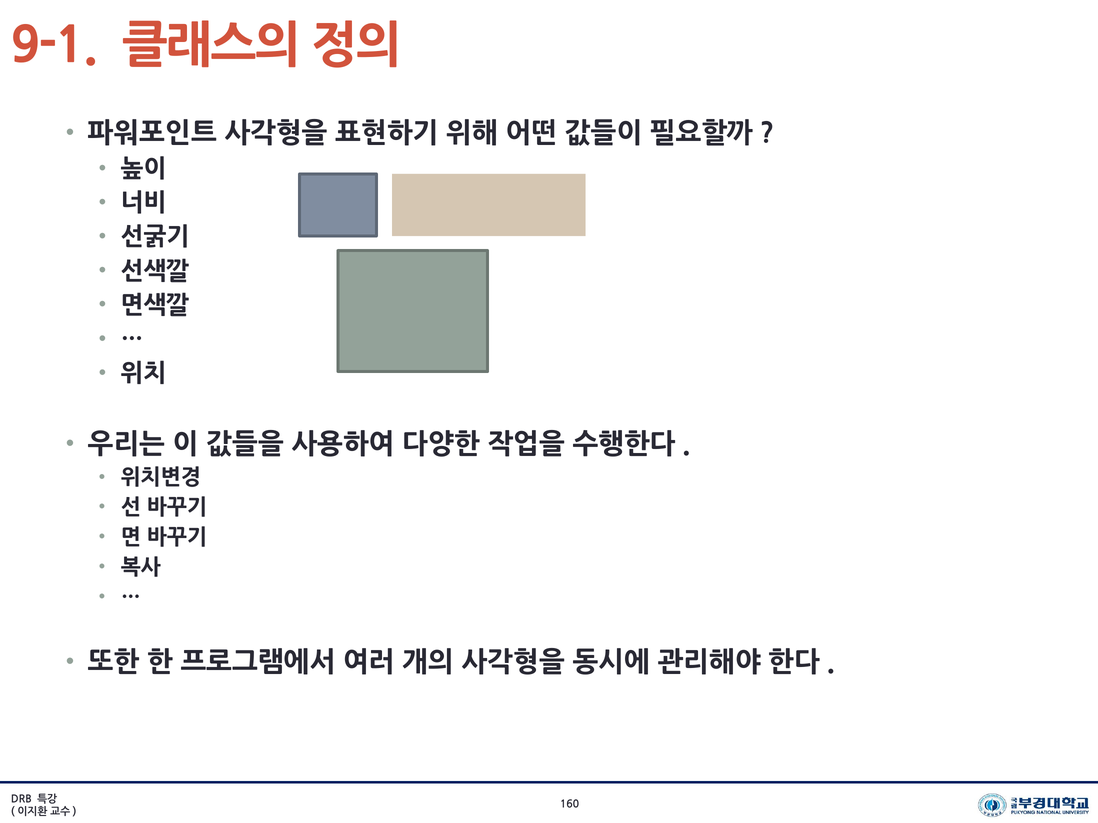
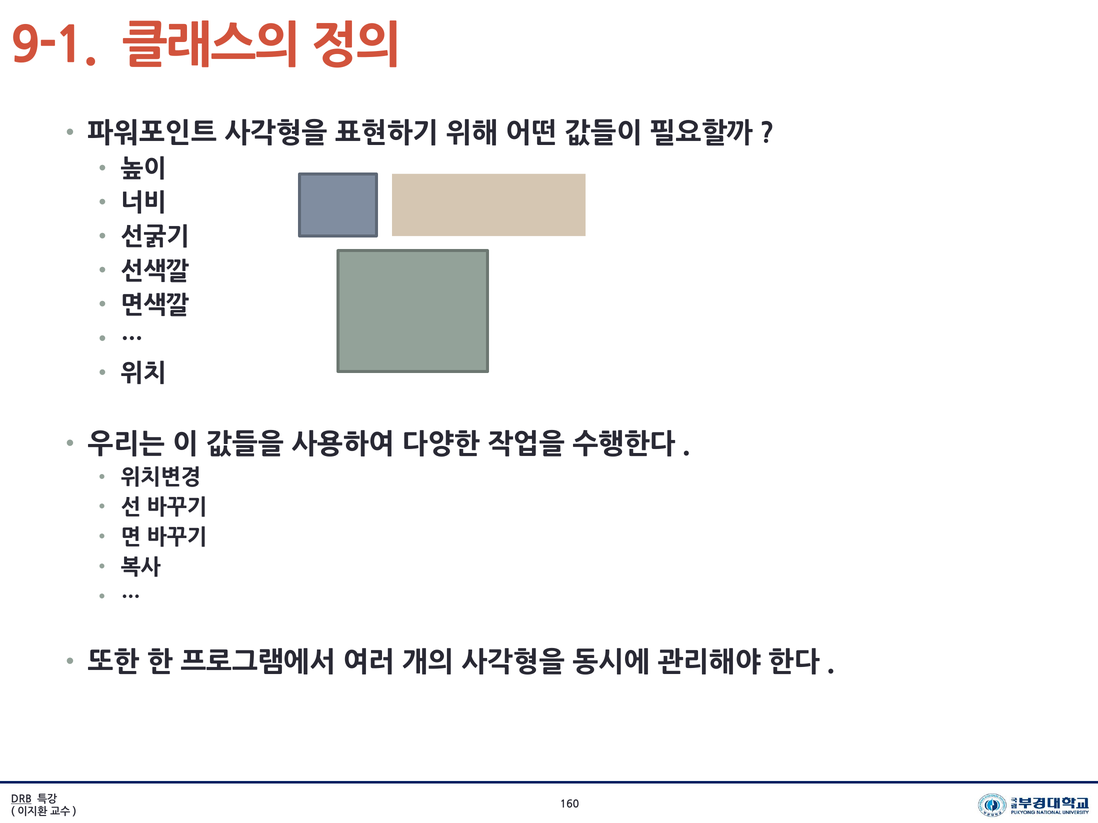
DRB underline: none -> present
